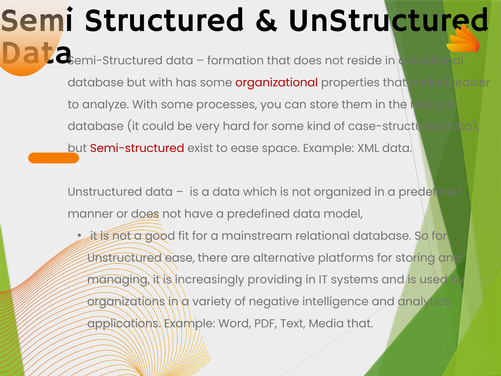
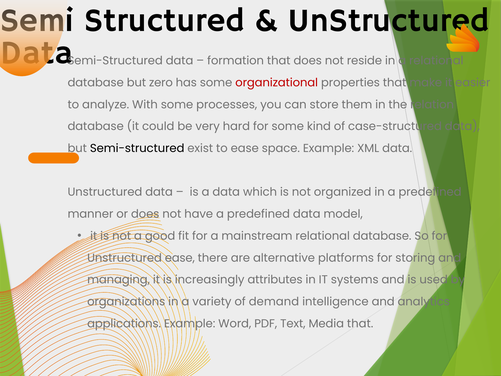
but with: with -> zero
Semi-structured at (137, 148) colour: red -> black
providing: providing -> attributes
negative: negative -> demand
